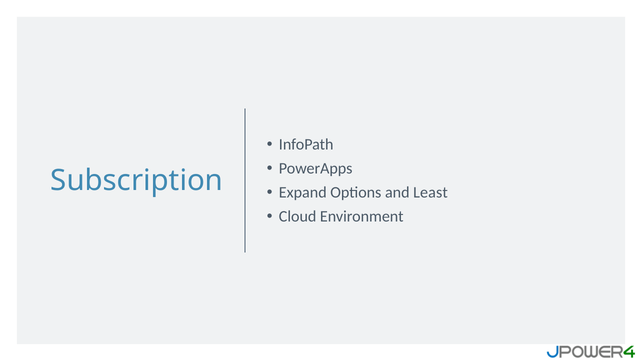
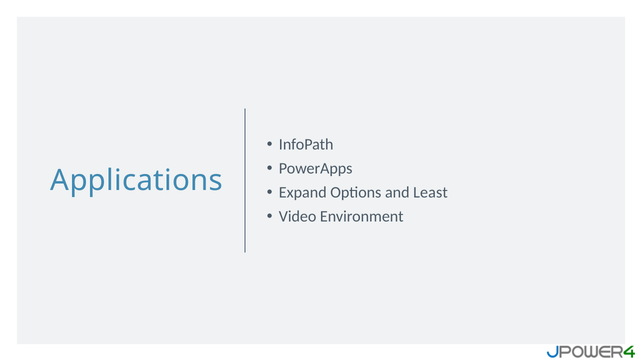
Subscription: Subscription -> Applications
Cloud: Cloud -> Video
